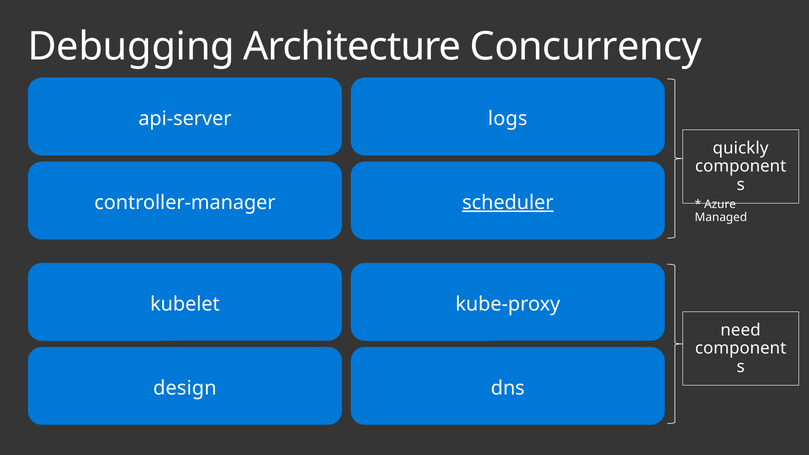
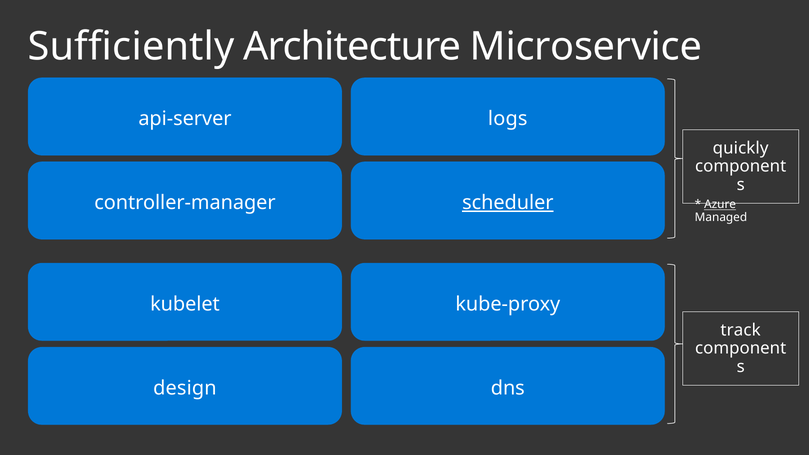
Debugging: Debugging -> Sufficiently
Concurrency: Concurrency -> Microservice
Azure underline: none -> present
need: need -> track
